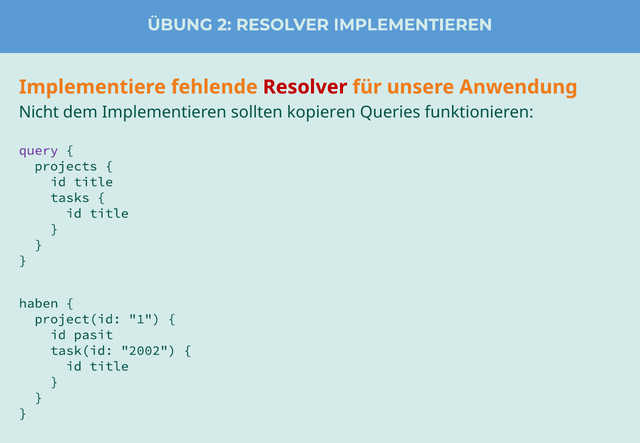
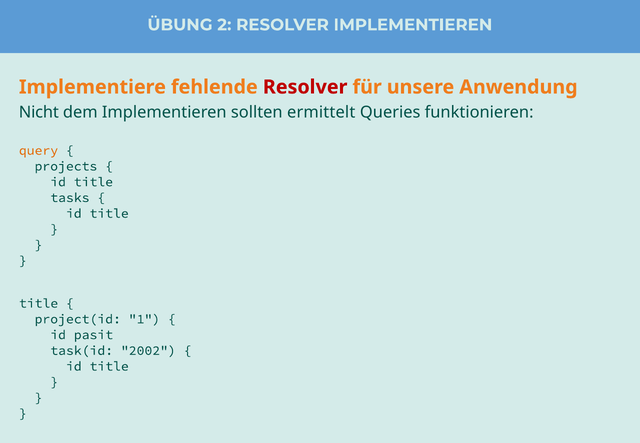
kopieren: kopieren -> ermittelt
query colour: purple -> orange
haben at (39, 303): haben -> title
